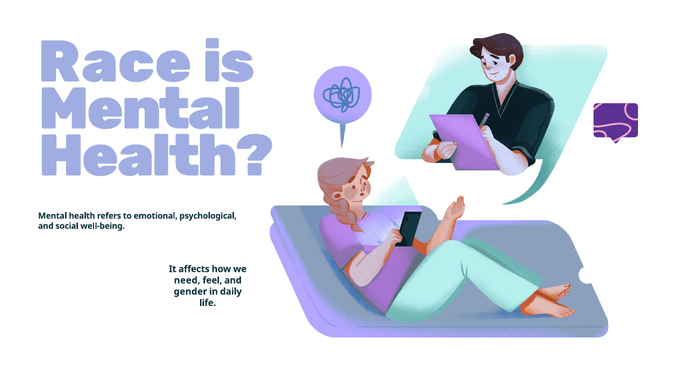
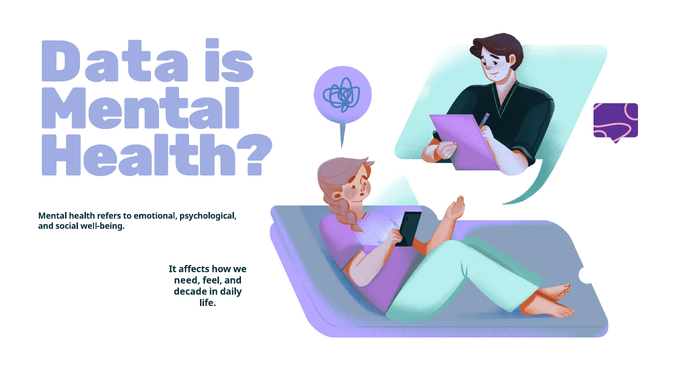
Race: Race -> Data
gender: gender -> decade
